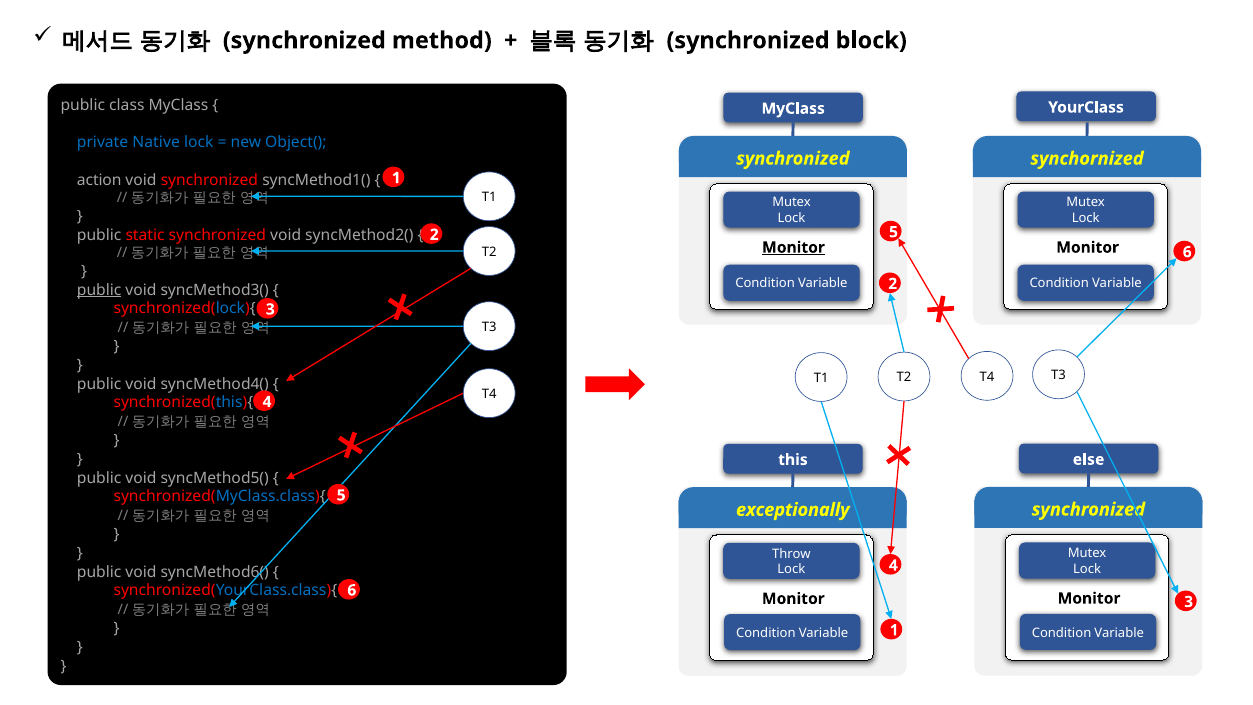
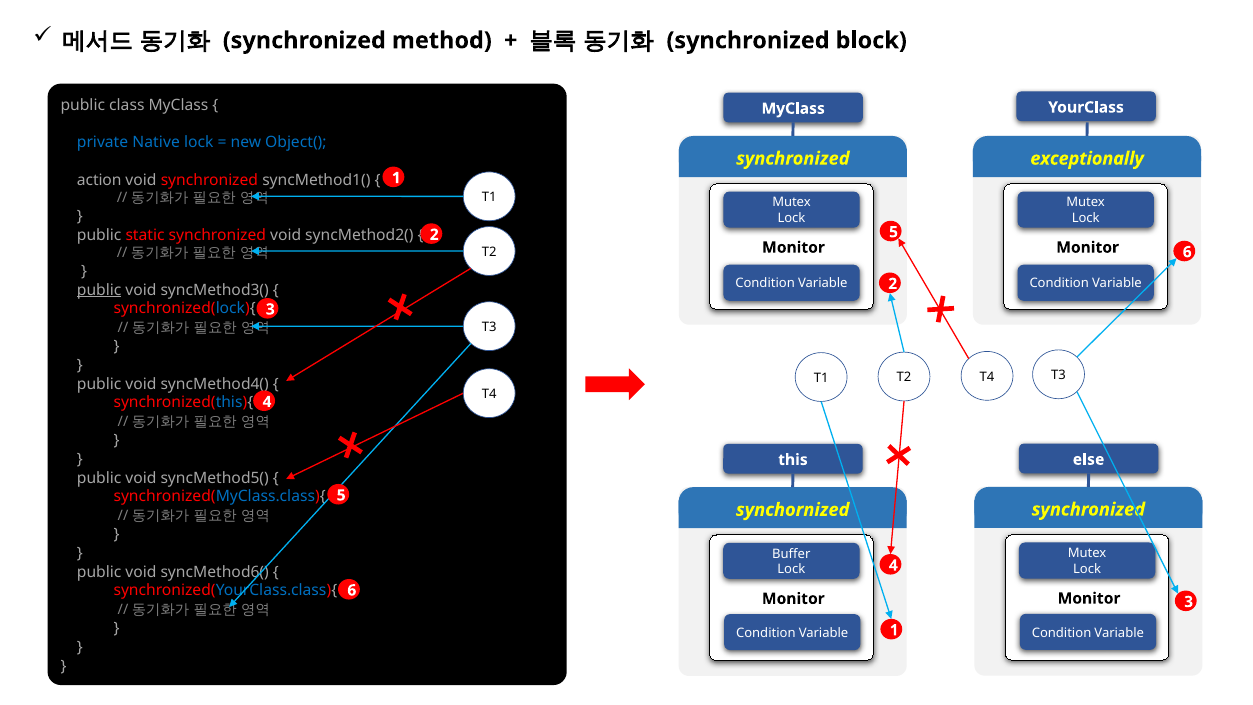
synchornized: synchornized -> exceptionally
Monitor at (793, 247) underline: present -> none
exceptionally: exceptionally -> synchornized
Throw: Throw -> Buffer
